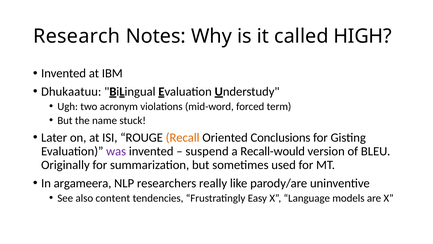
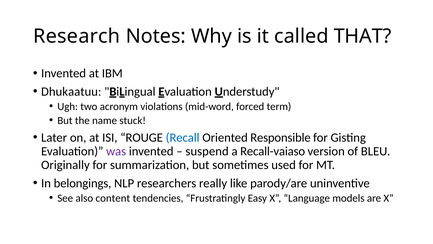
HIGH: HIGH -> THAT
Recall colour: orange -> blue
Conclusions: Conclusions -> Responsible
Recall-would: Recall-would -> Recall-vaiaso
argameera: argameera -> belongings
